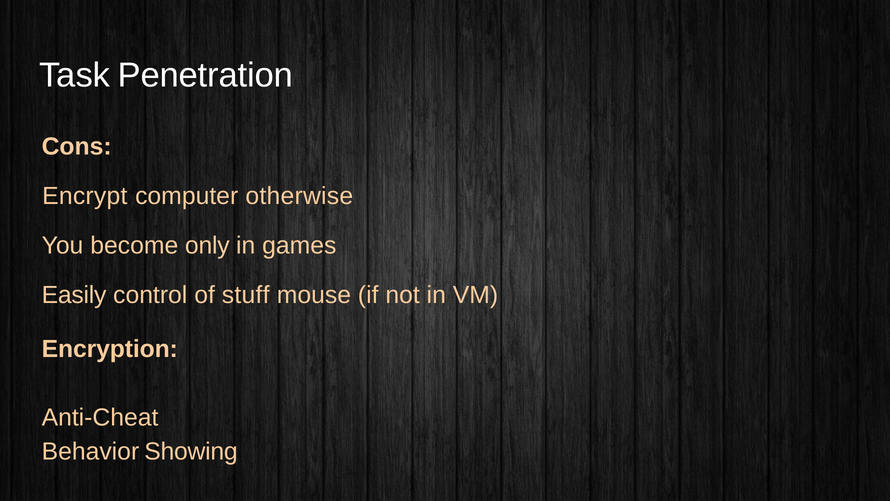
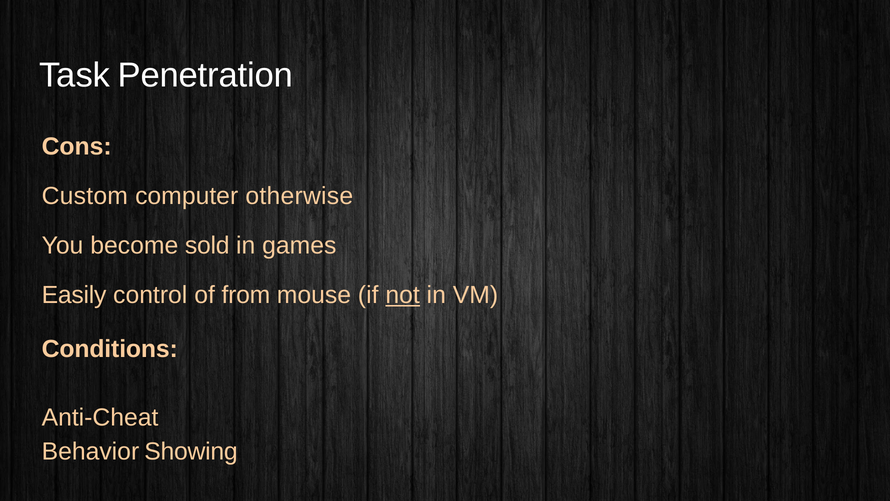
Encrypt: Encrypt -> Custom
only: only -> sold
stuff: stuff -> from
not underline: none -> present
Encryption: Encryption -> Conditions
